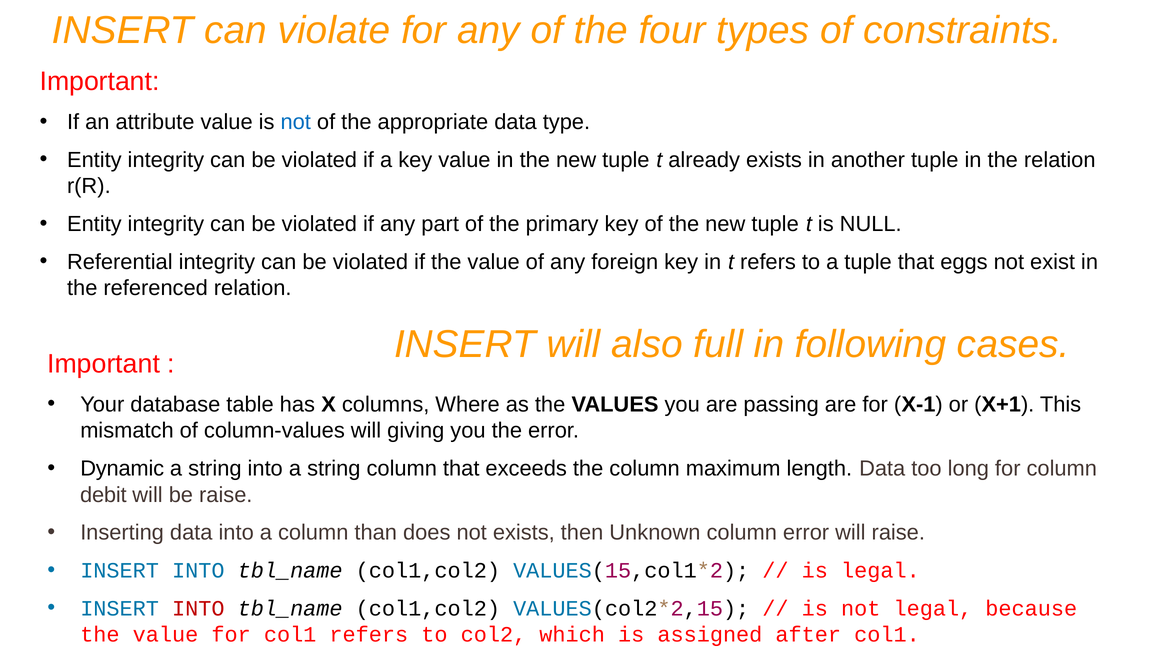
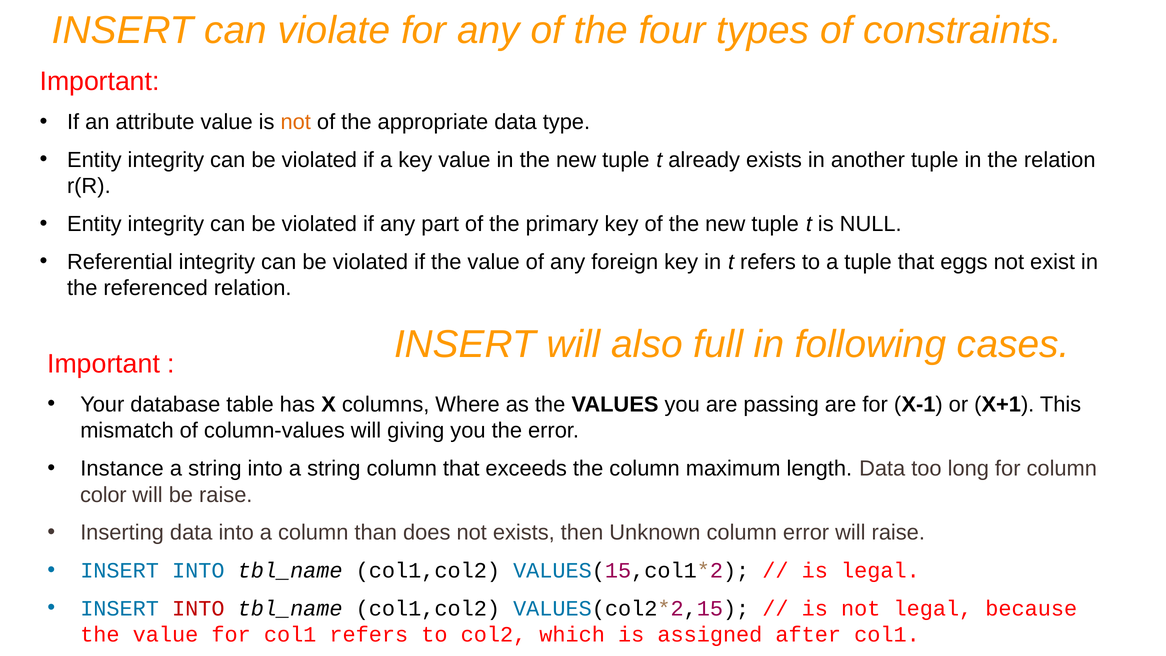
not at (296, 122) colour: blue -> orange
Dynamic: Dynamic -> Instance
debit: debit -> color
